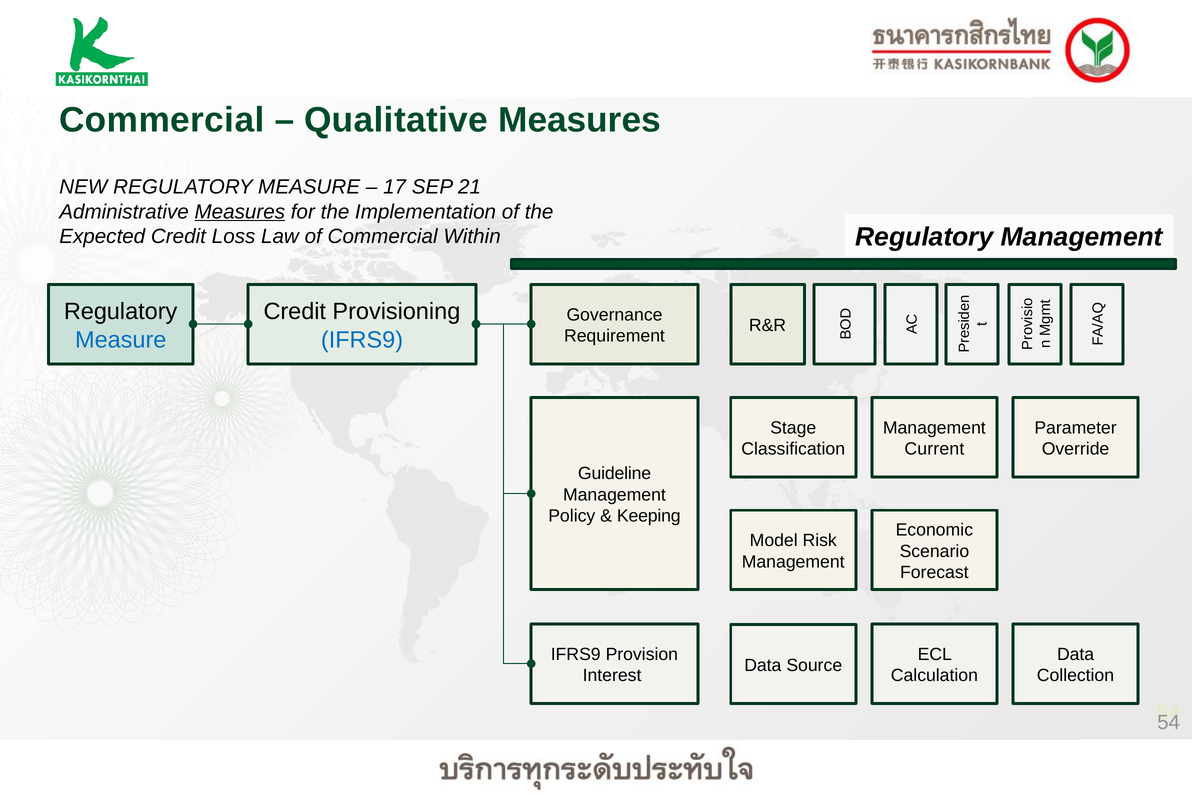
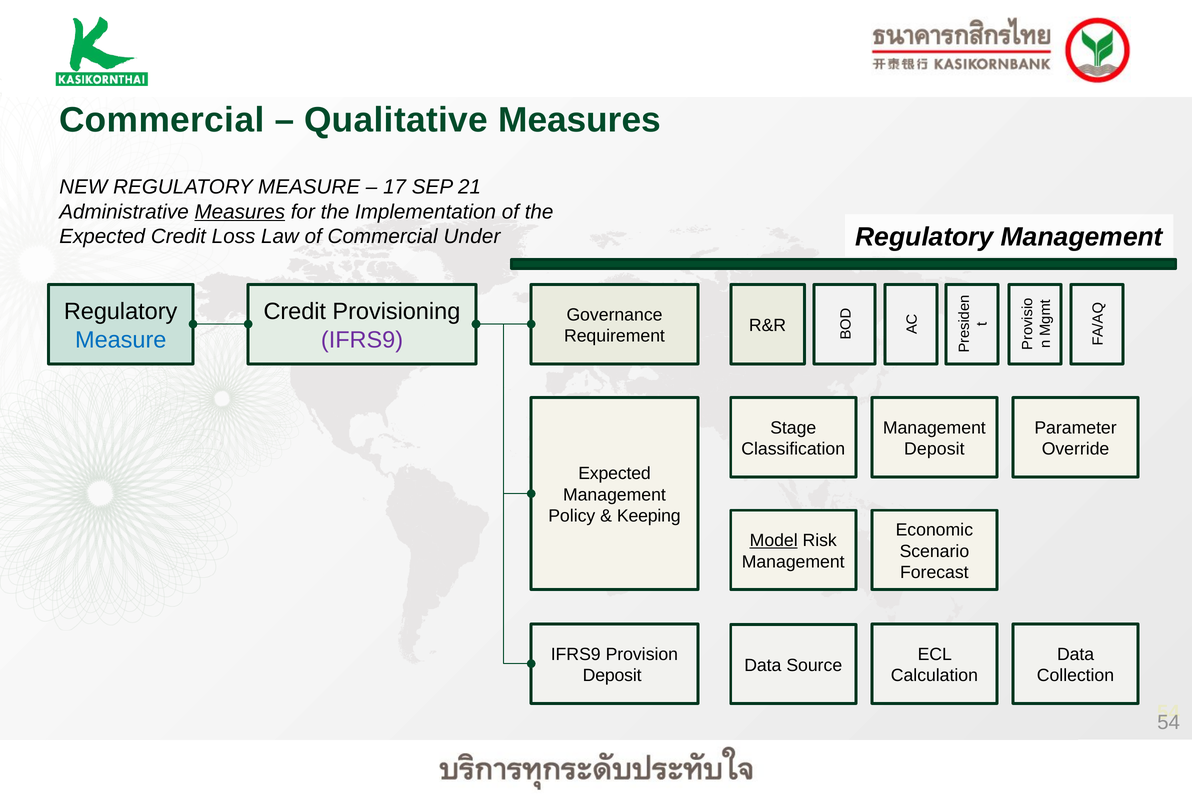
Within: Within -> Under
IFRS9 at (362, 340) colour: blue -> purple
Current at (934, 449): Current -> Deposit
Guideline at (615, 473): Guideline -> Expected
Model underline: none -> present
Interest at (612, 675): Interest -> Deposit
